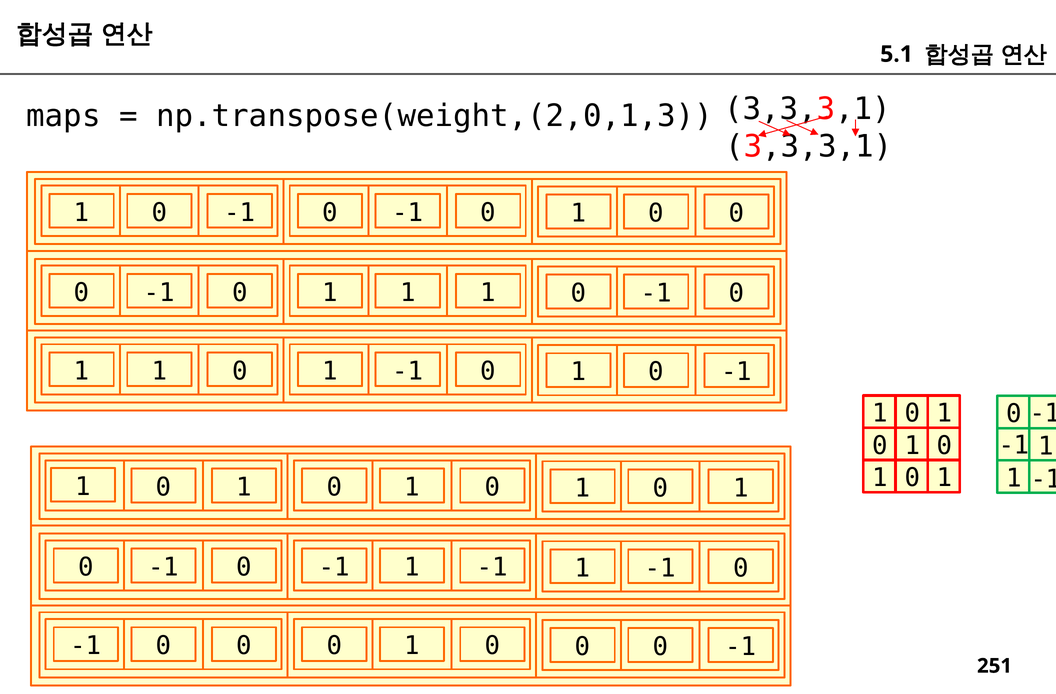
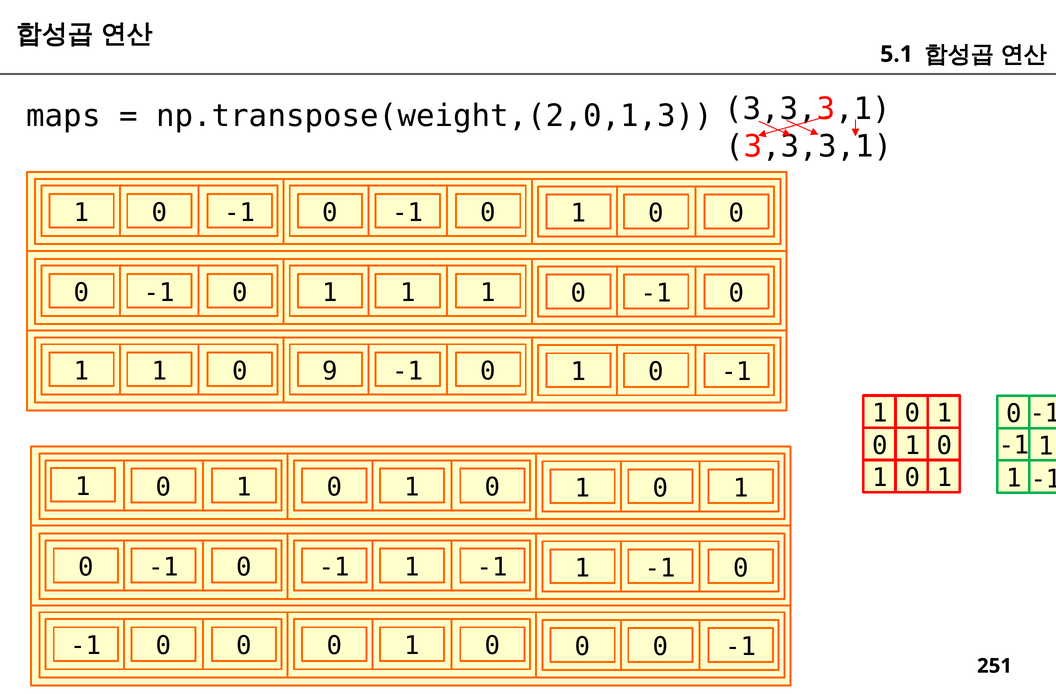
1 at (330, 371): 1 -> 9
